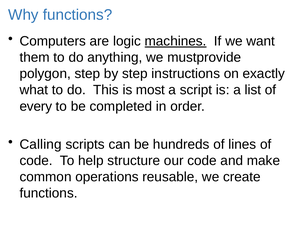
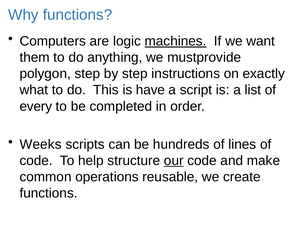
most: most -> have
Calling: Calling -> Weeks
our underline: none -> present
